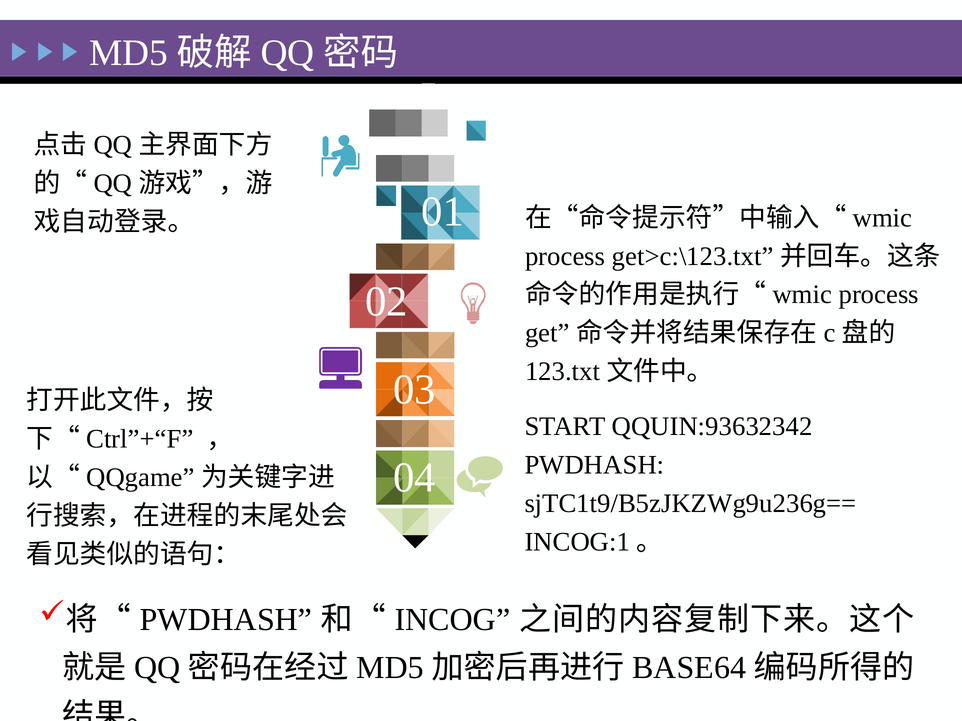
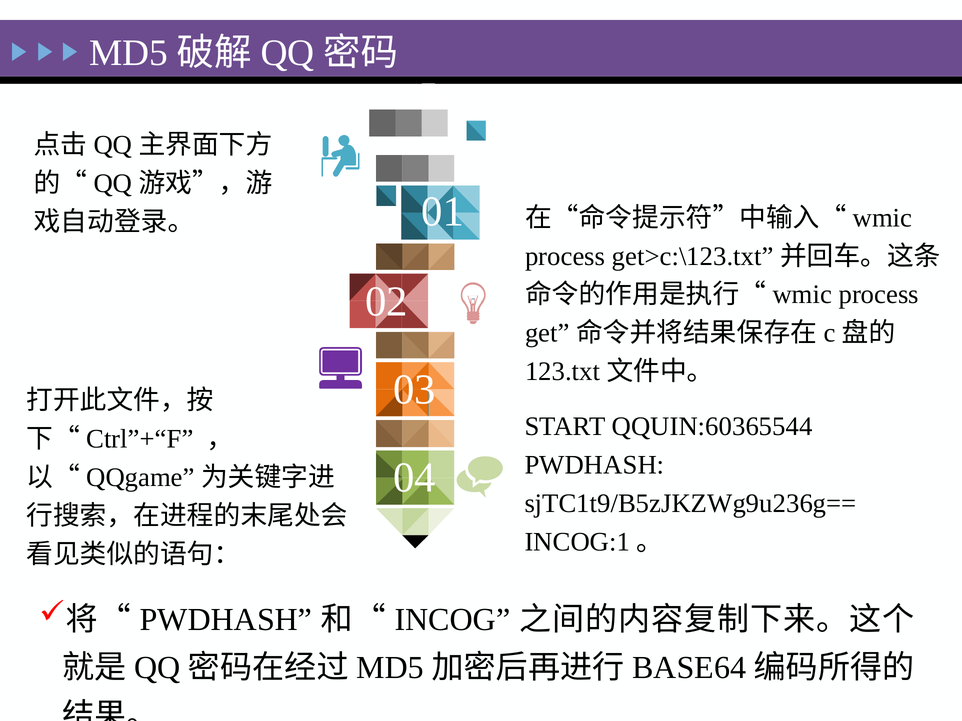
QQUIN:93632342: QQUIN:93632342 -> QQUIN:60365544
